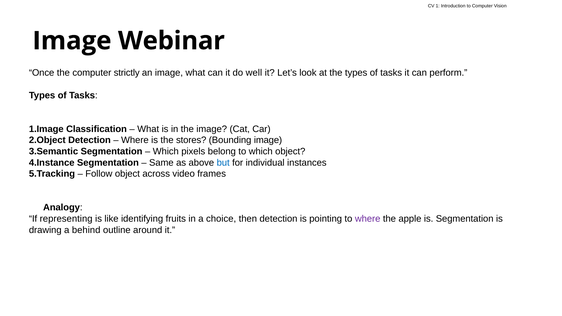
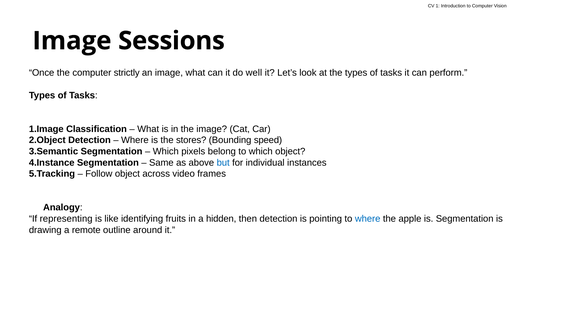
Webinar: Webinar -> Sessions
Bounding image: image -> speed
choice: choice -> hidden
where at (368, 219) colour: purple -> blue
behind: behind -> remote
